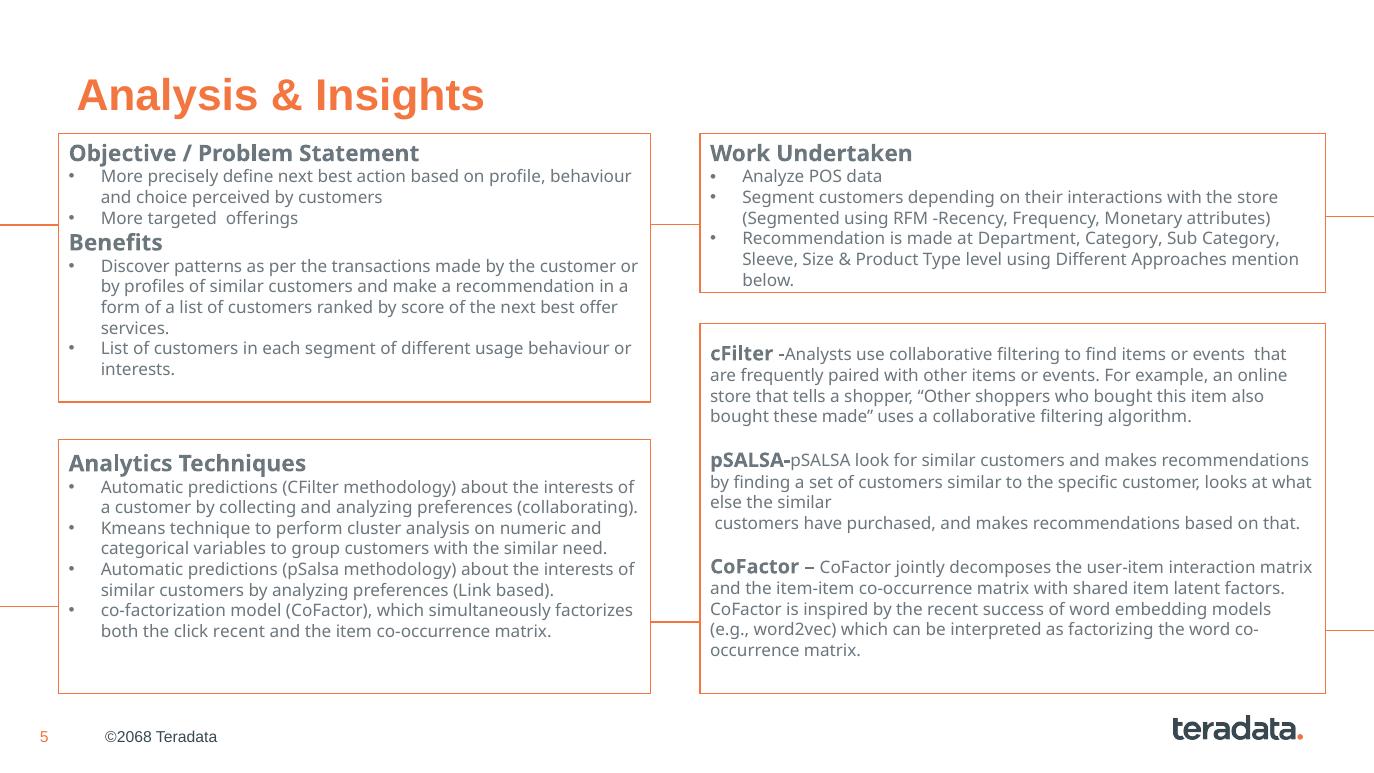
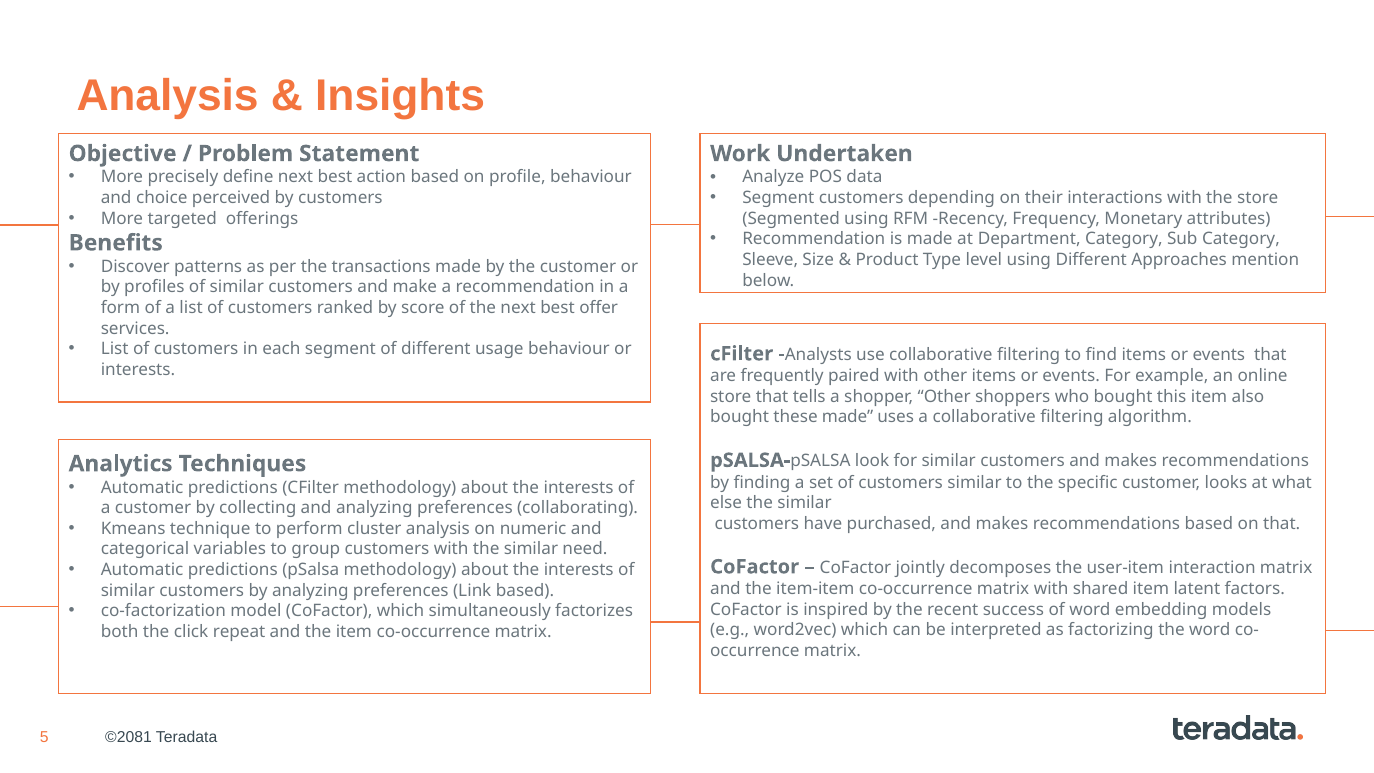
click recent: recent -> repeat
©2068: ©2068 -> ©2081
